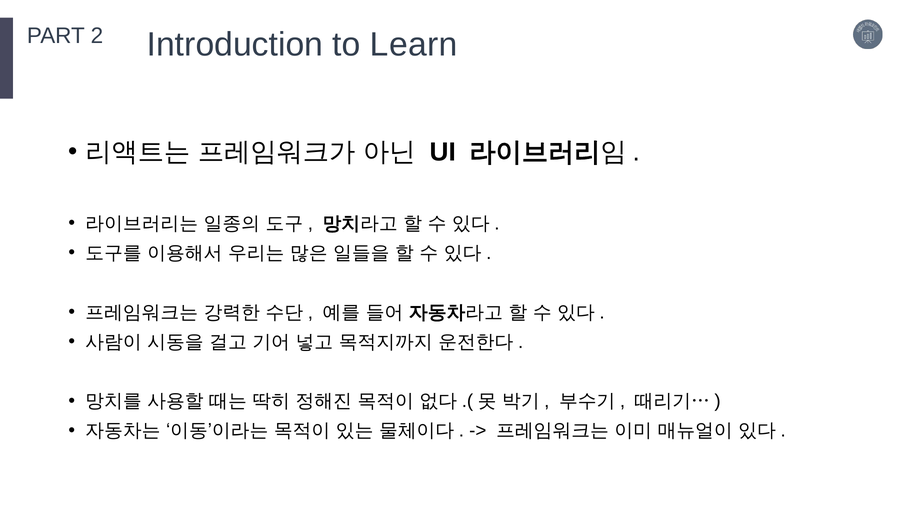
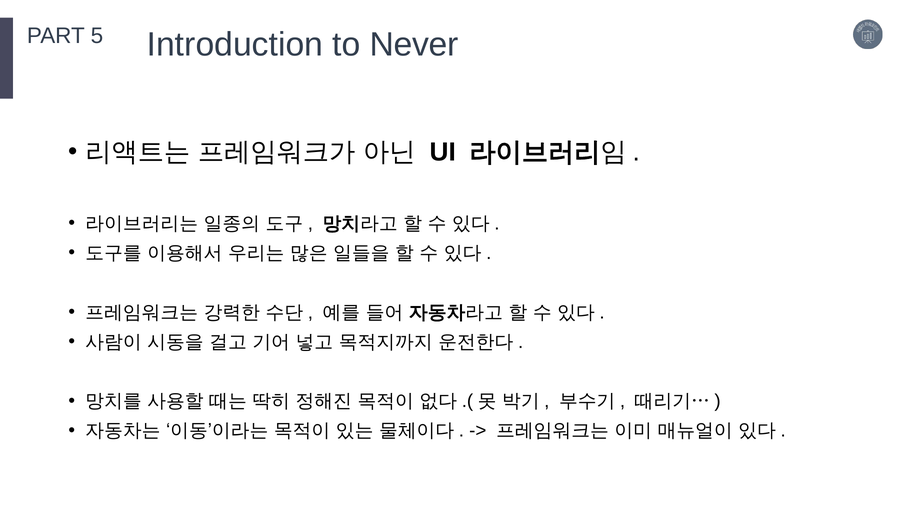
2: 2 -> 5
Learn: Learn -> Never
